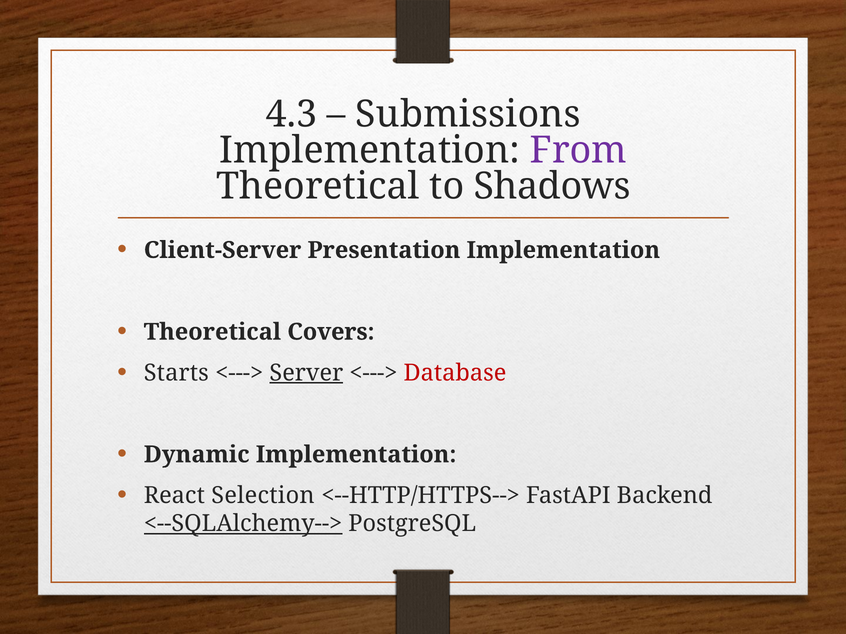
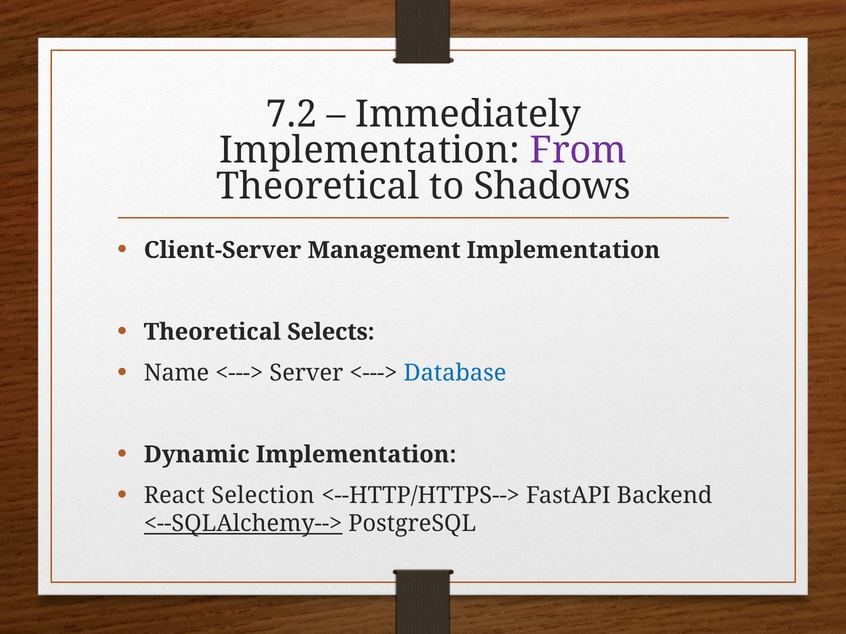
4.3: 4.3 -> 7.2
Submissions: Submissions -> Immediately
Presentation: Presentation -> Management
Covers: Covers -> Selects
Starts: Starts -> Name
Server underline: present -> none
Database colour: red -> blue
